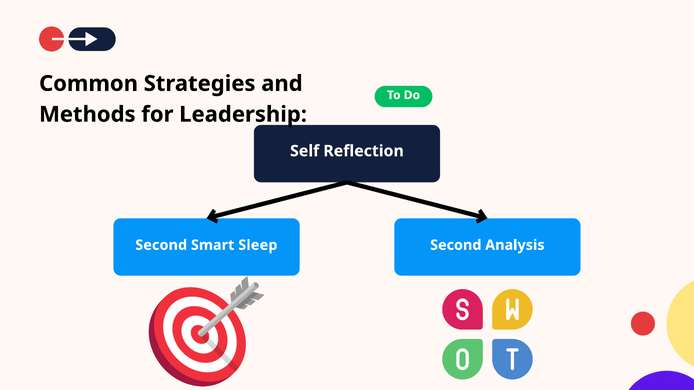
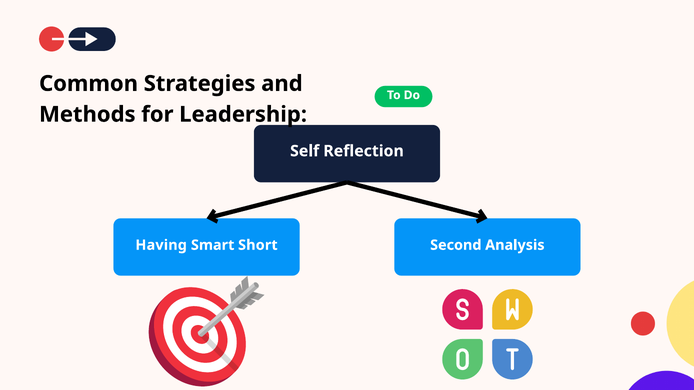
Second at (161, 245): Second -> Having
Sleep: Sleep -> Short
